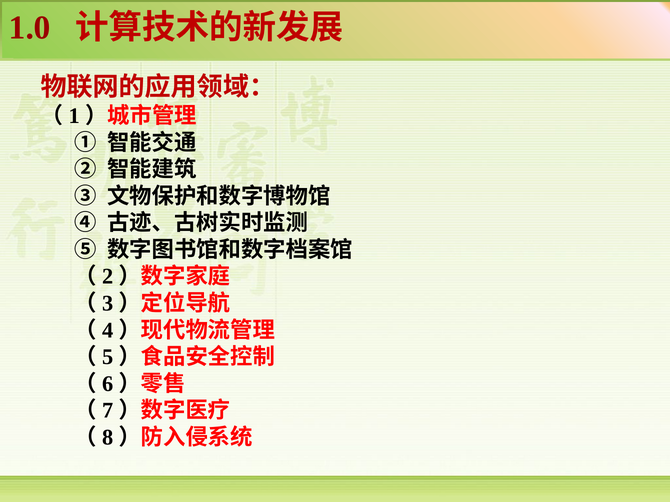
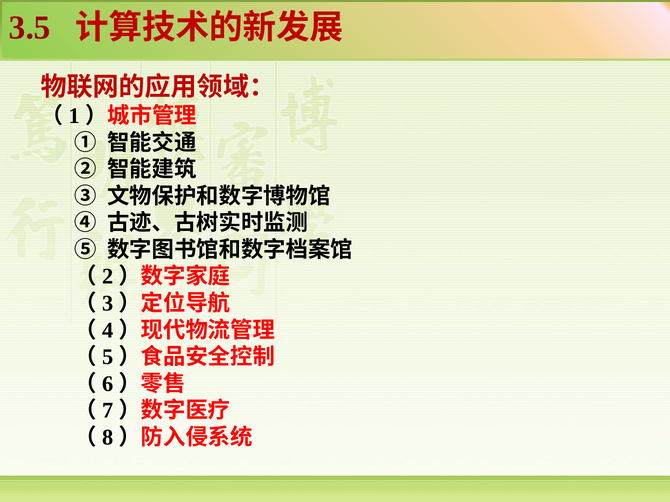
1.0: 1.0 -> 3.5
